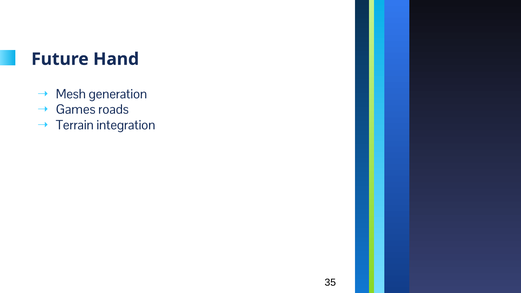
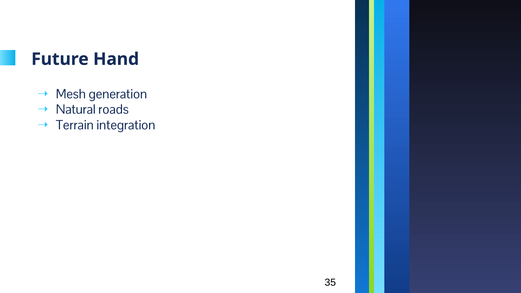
Games: Games -> Natural
